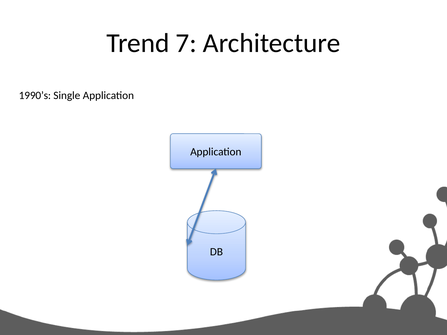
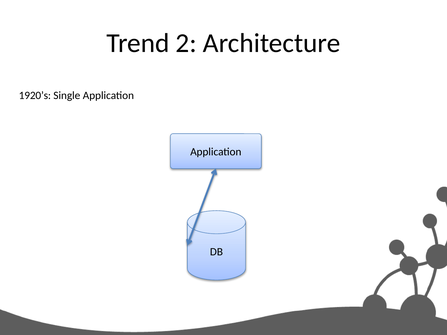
7: 7 -> 2
1990’s: 1990’s -> 1920’s
